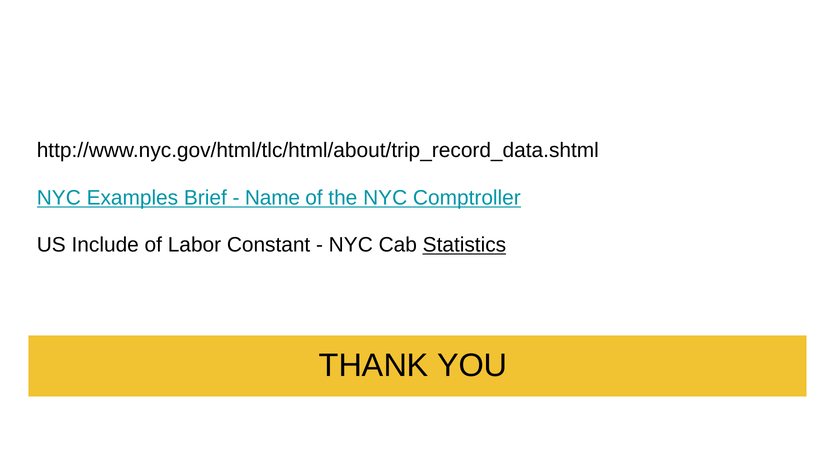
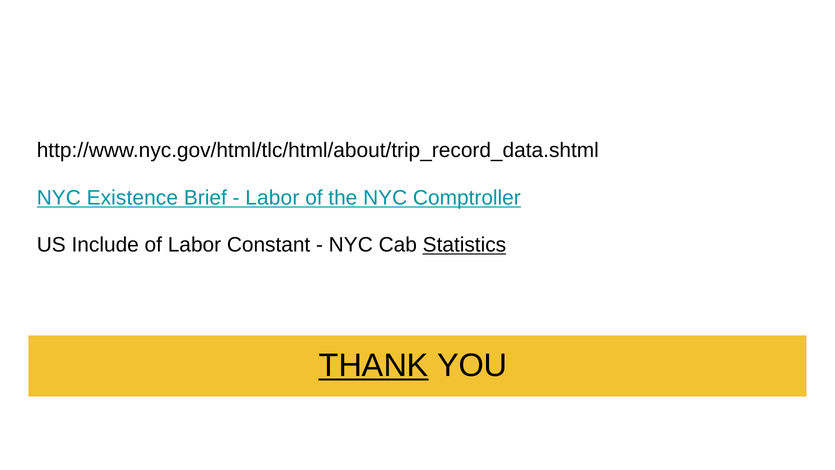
Examples: Examples -> Existence
Name at (273, 198): Name -> Labor
THANK underline: none -> present
